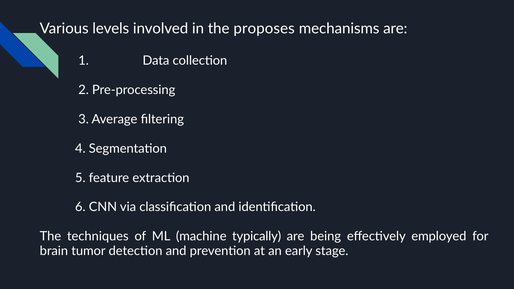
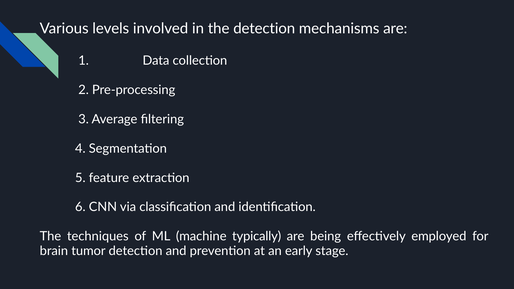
the proposes: proposes -> detection
